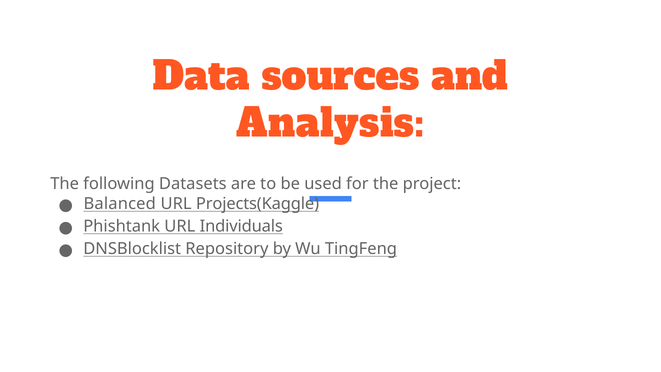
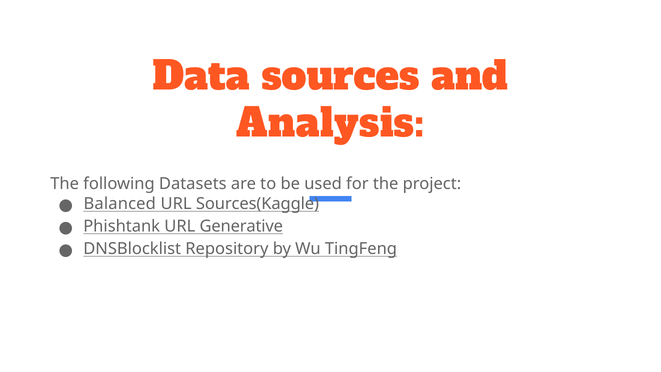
Projects(Kaggle: Projects(Kaggle -> Sources(Kaggle
Individuals: Individuals -> Generative
